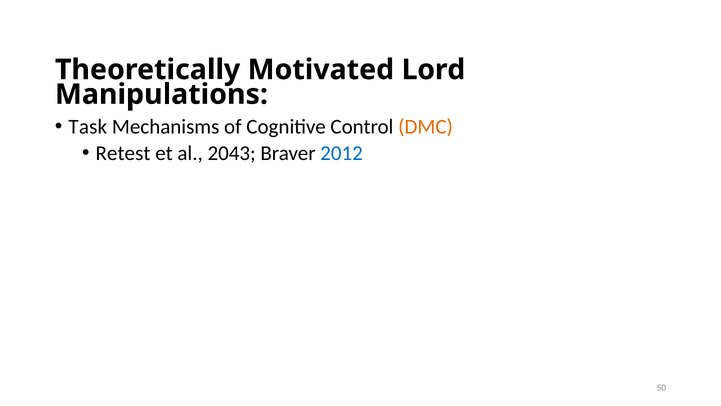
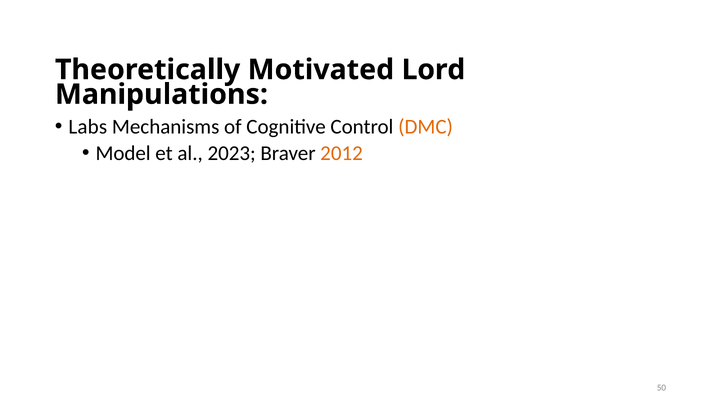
Task: Task -> Labs
Retest: Retest -> Model
2043: 2043 -> 2023
2012 colour: blue -> orange
